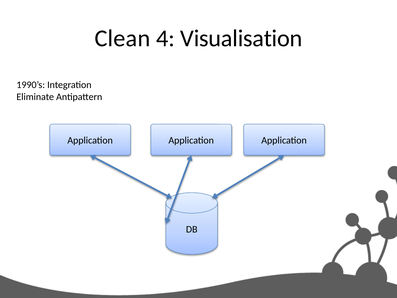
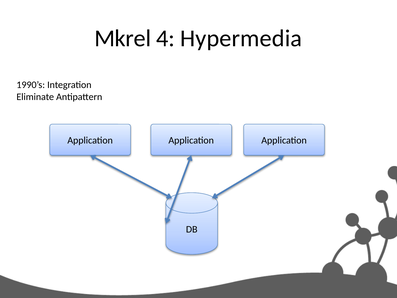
Clean: Clean -> Mkrel
Visualisation: Visualisation -> Hypermedia
